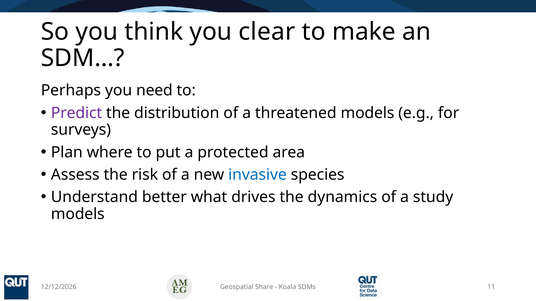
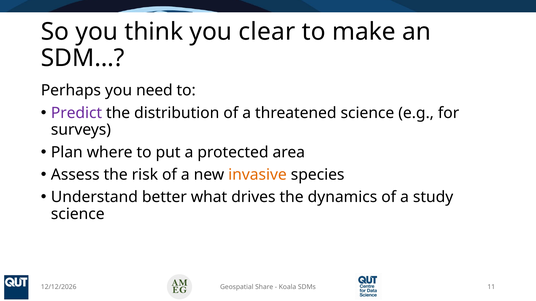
threatened models: models -> science
invasive colour: blue -> orange
models at (78, 214): models -> science
